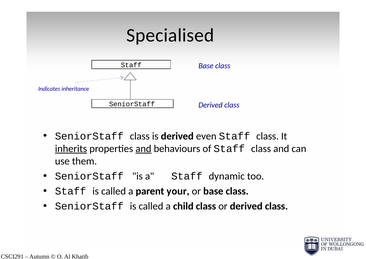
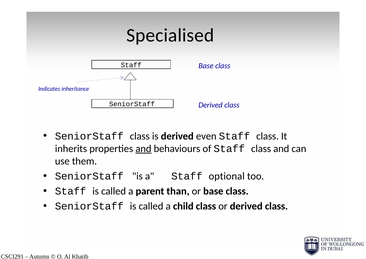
inherits underline: present -> none
dynamic: dynamic -> optional
your: your -> than
